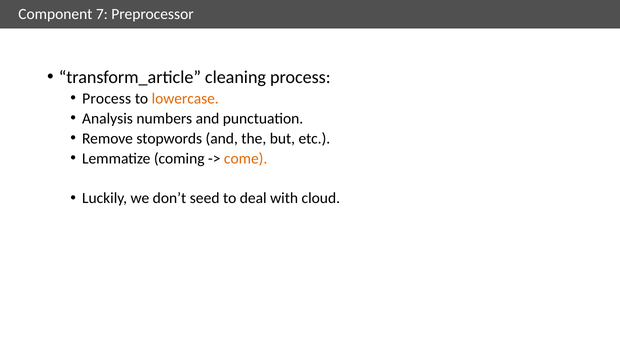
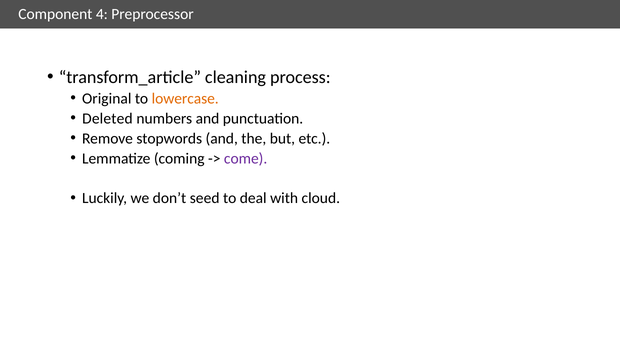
7: 7 -> 4
Process at (107, 98): Process -> Original
Analysis: Analysis -> Deleted
come colour: orange -> purple
